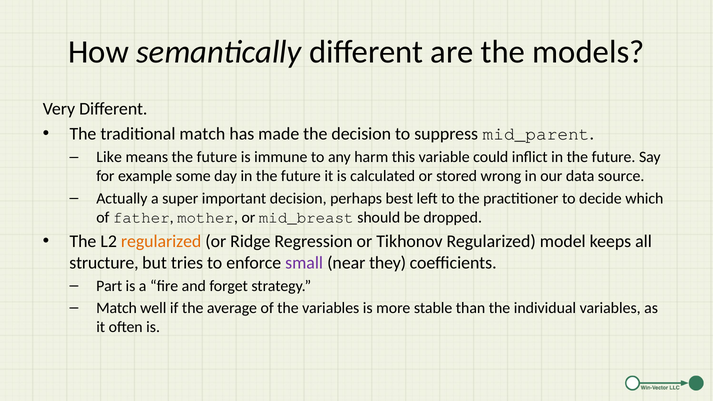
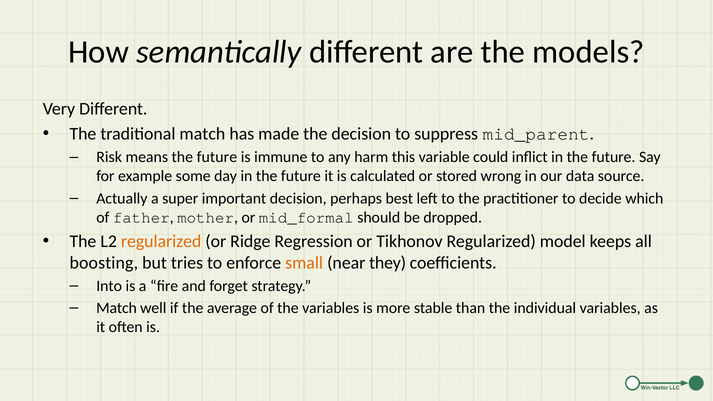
Like: Like -> Risk
mid_breast: mid_breast -> mid_formal
structure: structure -> boosting
small colour: purple -> orange
Part: Part -> Into
